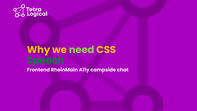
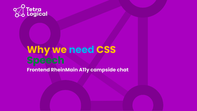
need colour: light green -> light blue
